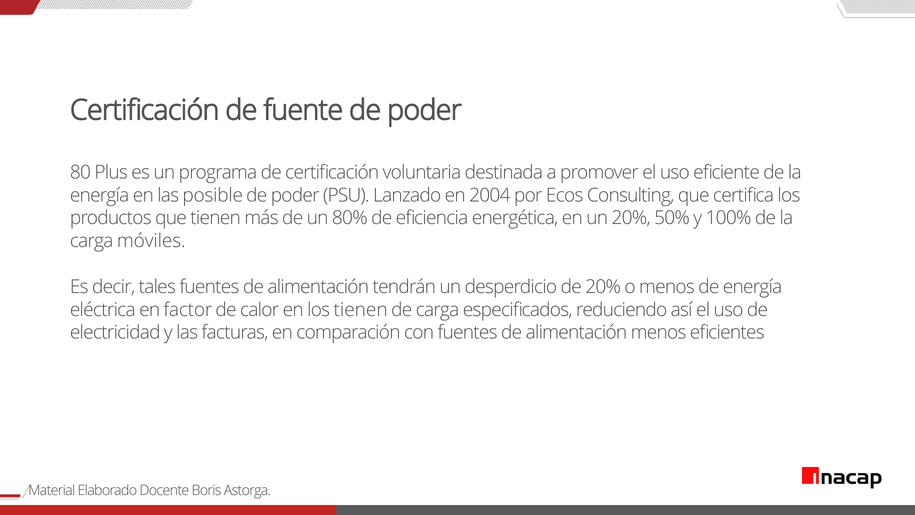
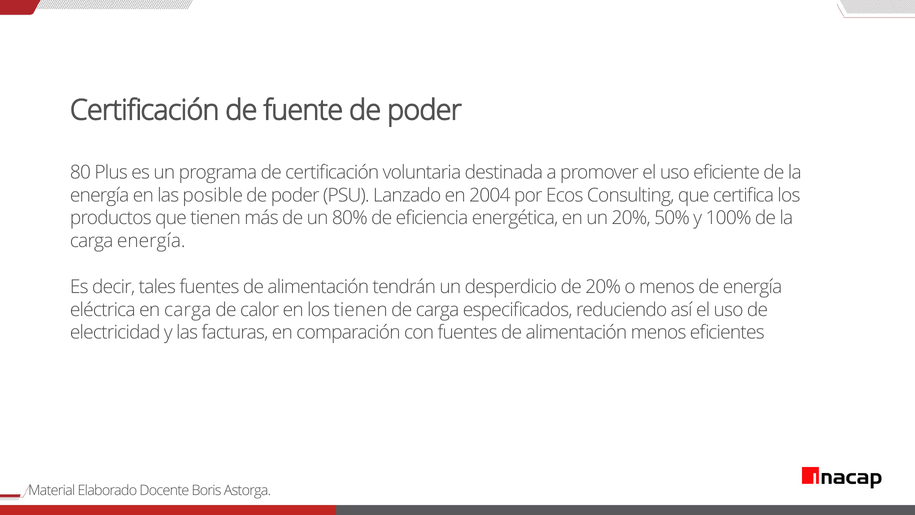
carga móviles: móviles -> energía
en factor: factor -> carga
